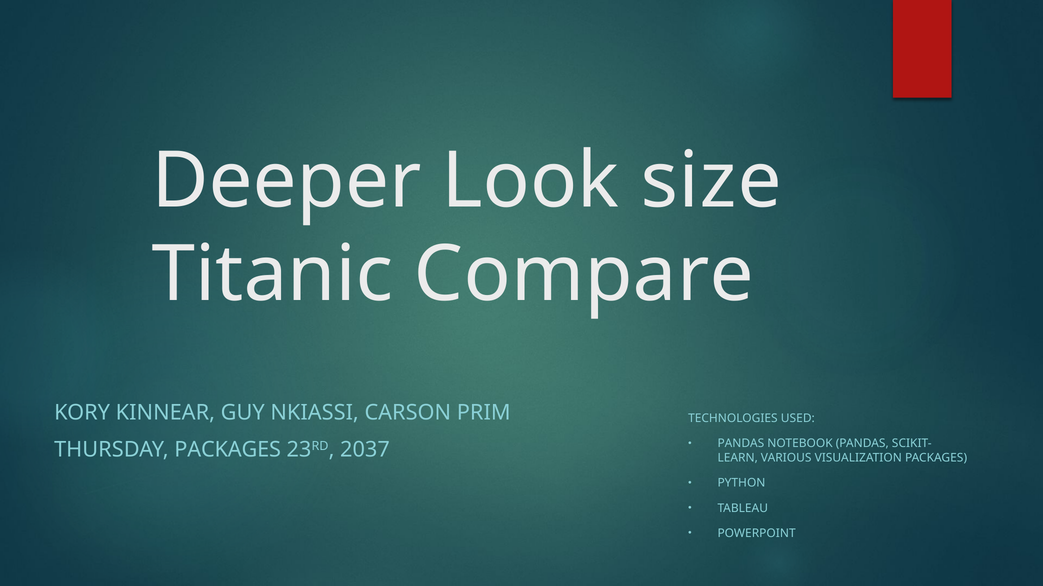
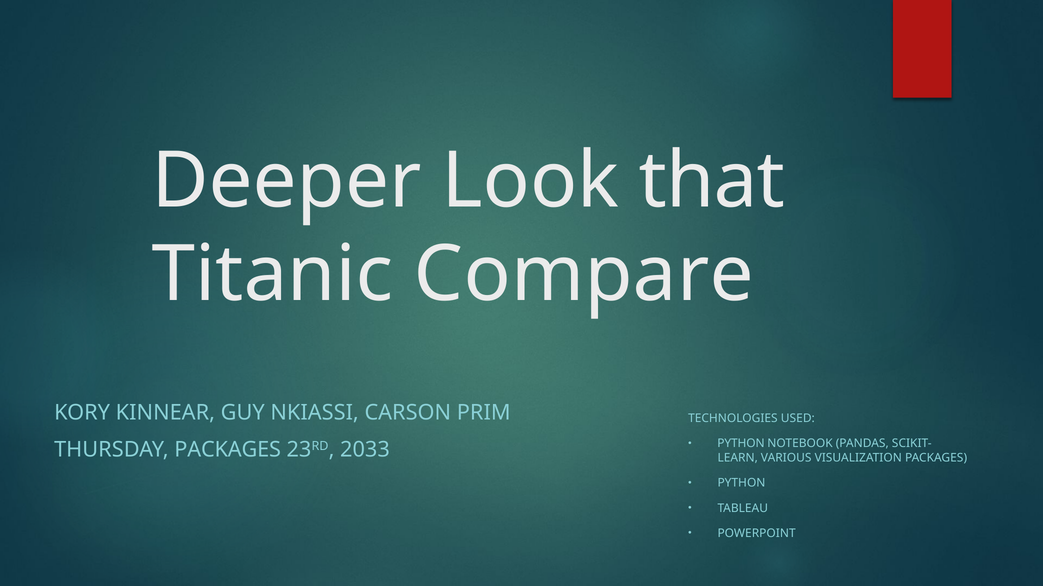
size: size -> that
PANDAS at (741, 444): PANDAS -> PYTHON
2037: 2037 -> 2033
